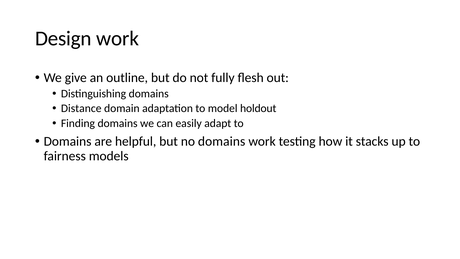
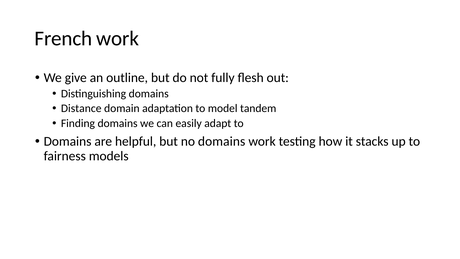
Design: Design -> French
holdout: holdout -> tandem
